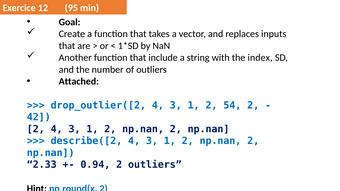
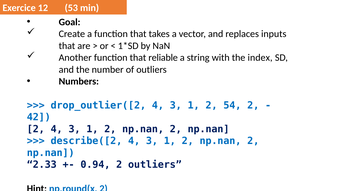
95: 95 -> 53
include: include -> reliable
Attached: Attached -> Numbers
